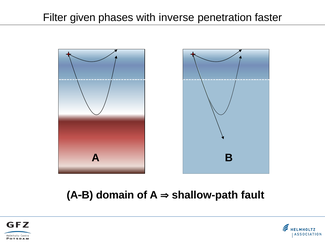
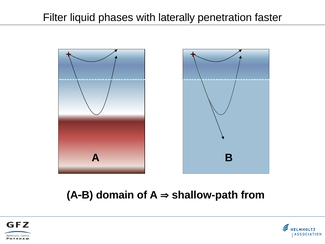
given: given -> liquid
inverse: inverse -> laterally
fault: fault -> from
